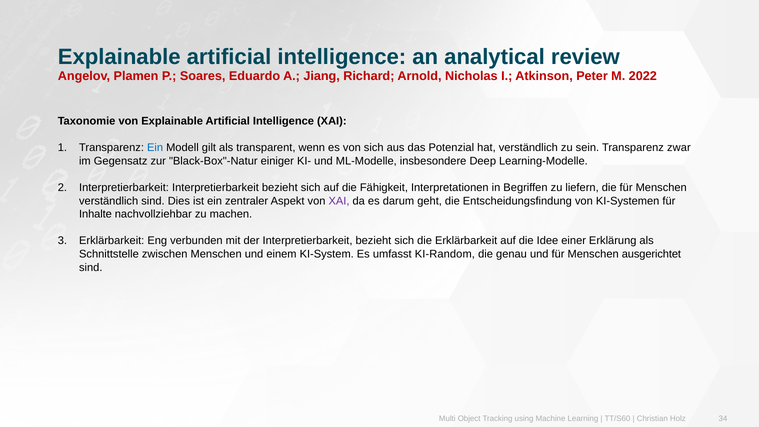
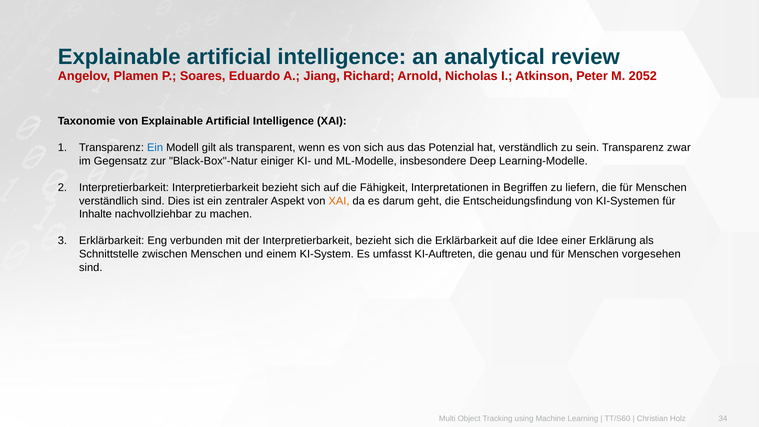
2022: 2022 -> 2052
XAI at (339, 201) colour: purple -> orange
KI-Random: KI-Random -> KI-Auftreten
ausgerichtet: ausgerichtet -> vorgesehen
